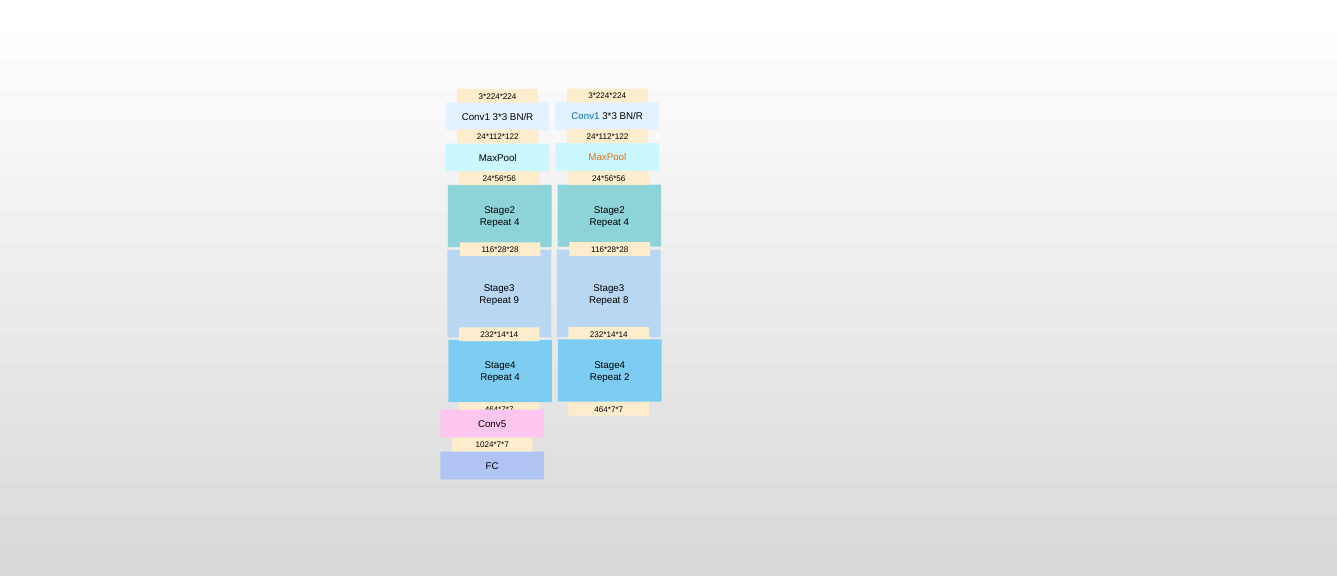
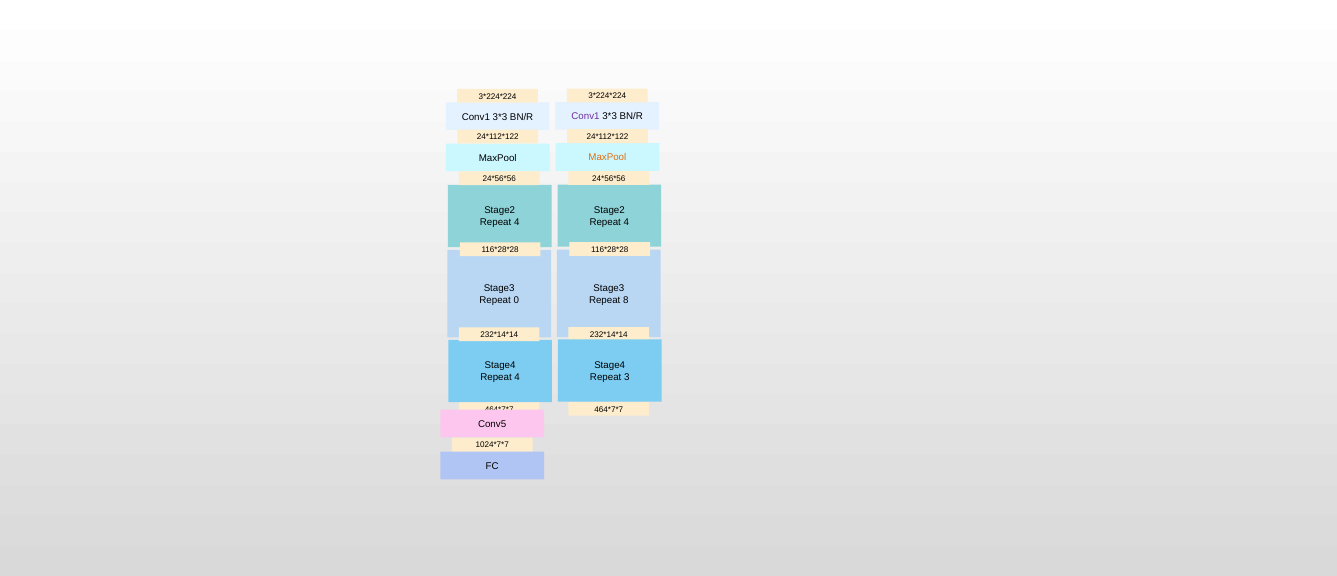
Conv1 at (586, 117) colour: blue -> purple
9: 9 -> 0
2: 2 -> 3
